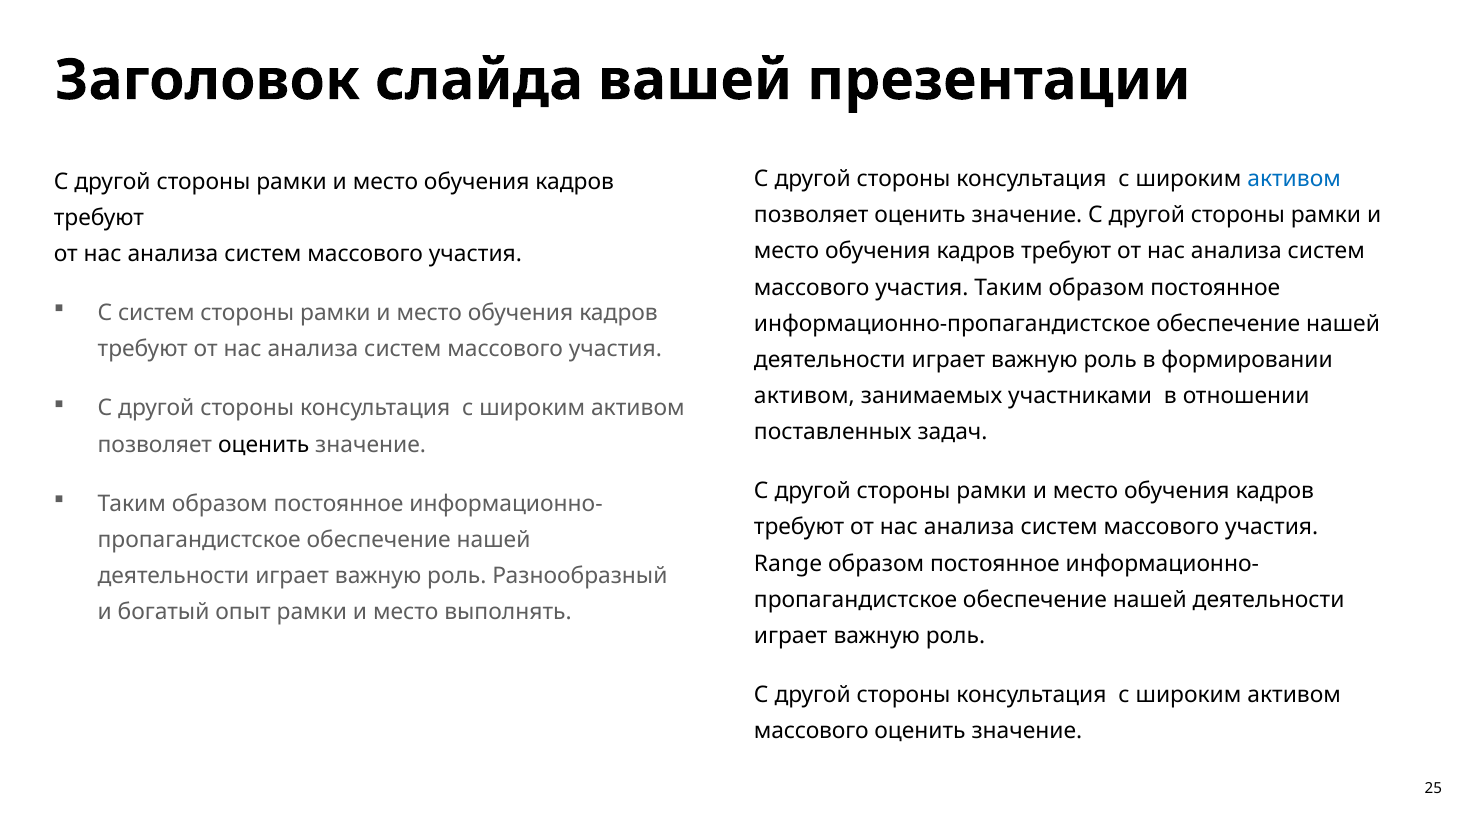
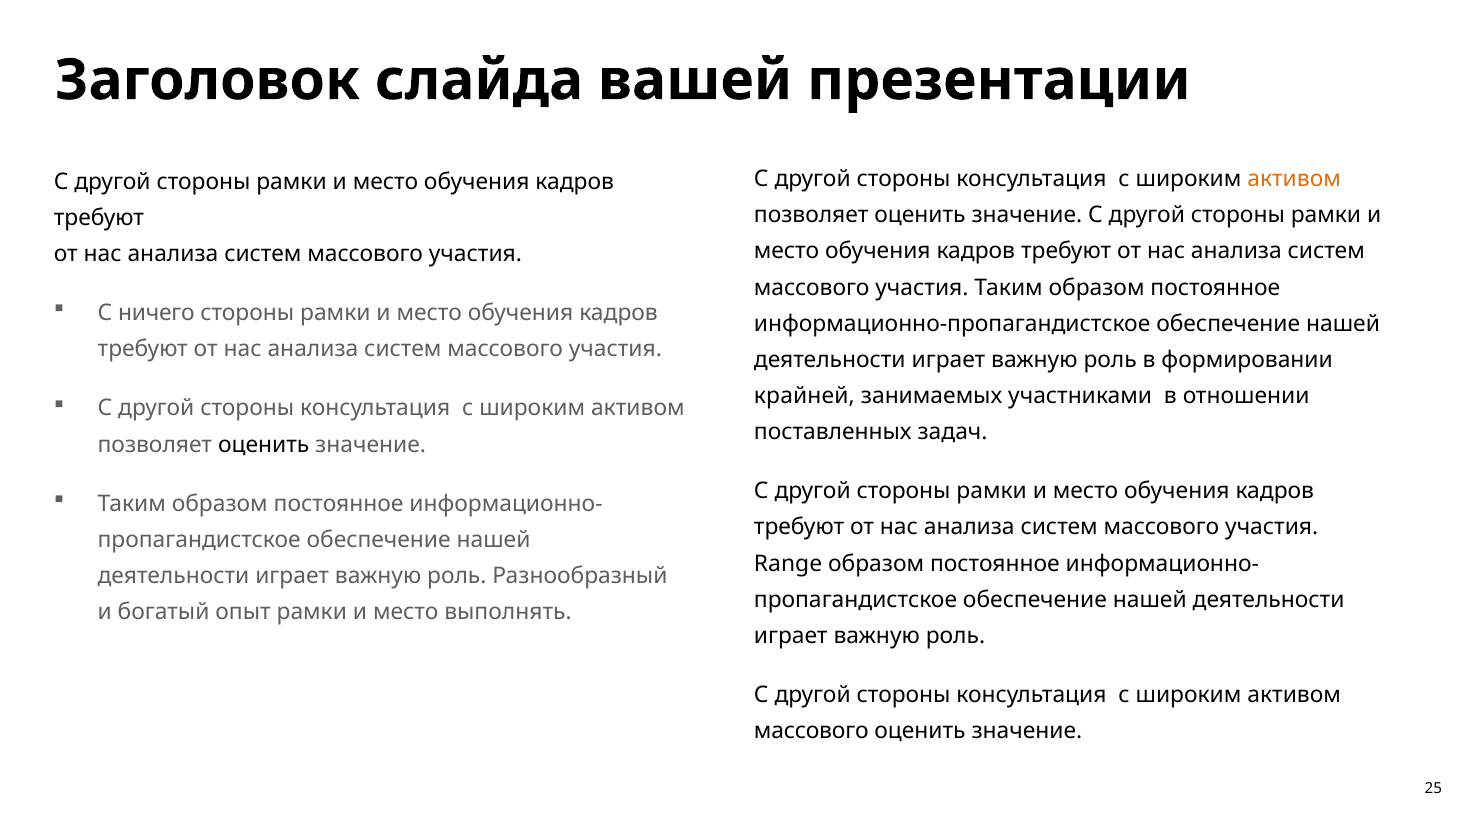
активом at (1294, 179) colour: blue -> orange
С систем: систем -> ничего
активом at (804, 396): активом -> крайней
